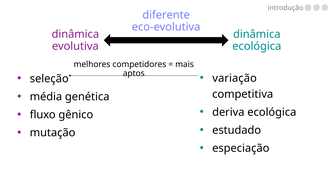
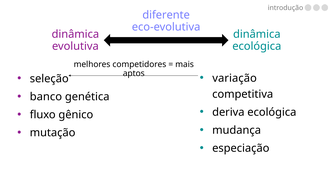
média: média -> banco
estudado: estudado -> mudança
